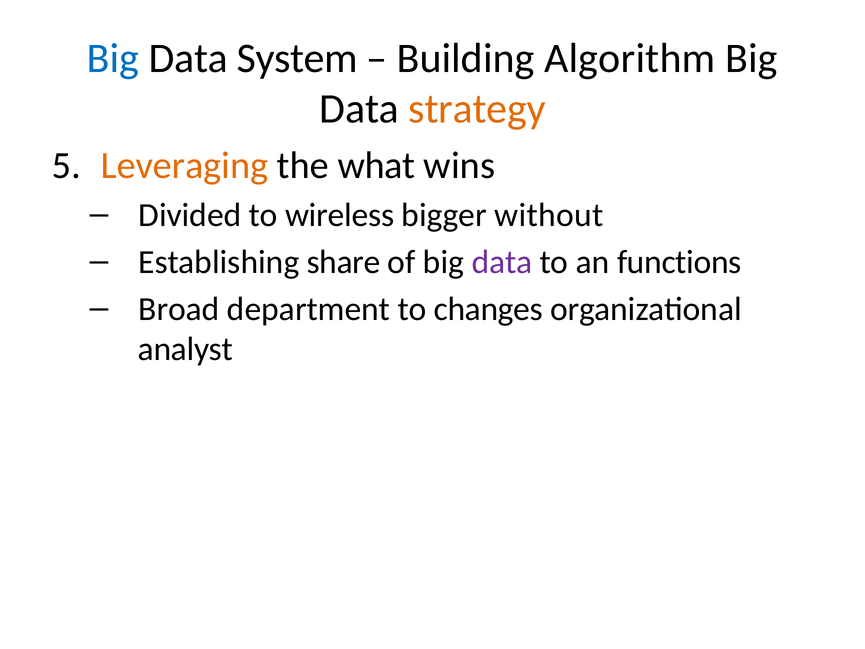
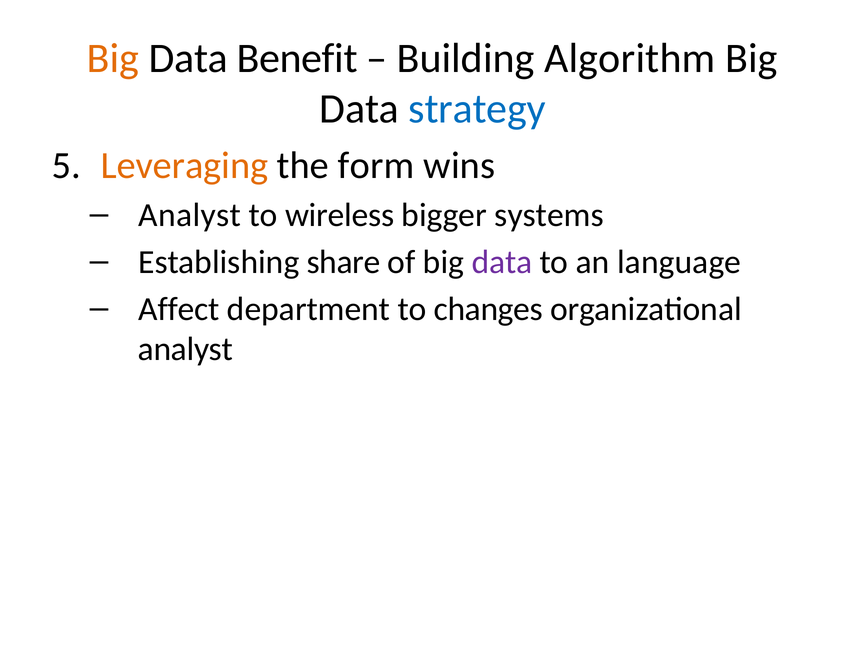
Big at (113, 58) colour: blue -> orange
System: System -> Benefit
strategy colour: orange -> blue
what: what -> form
Divided at (190, 215): Divided -> Analyst
without: without -> systems
functions: functions -> language
Broad: Broad -> Affect
